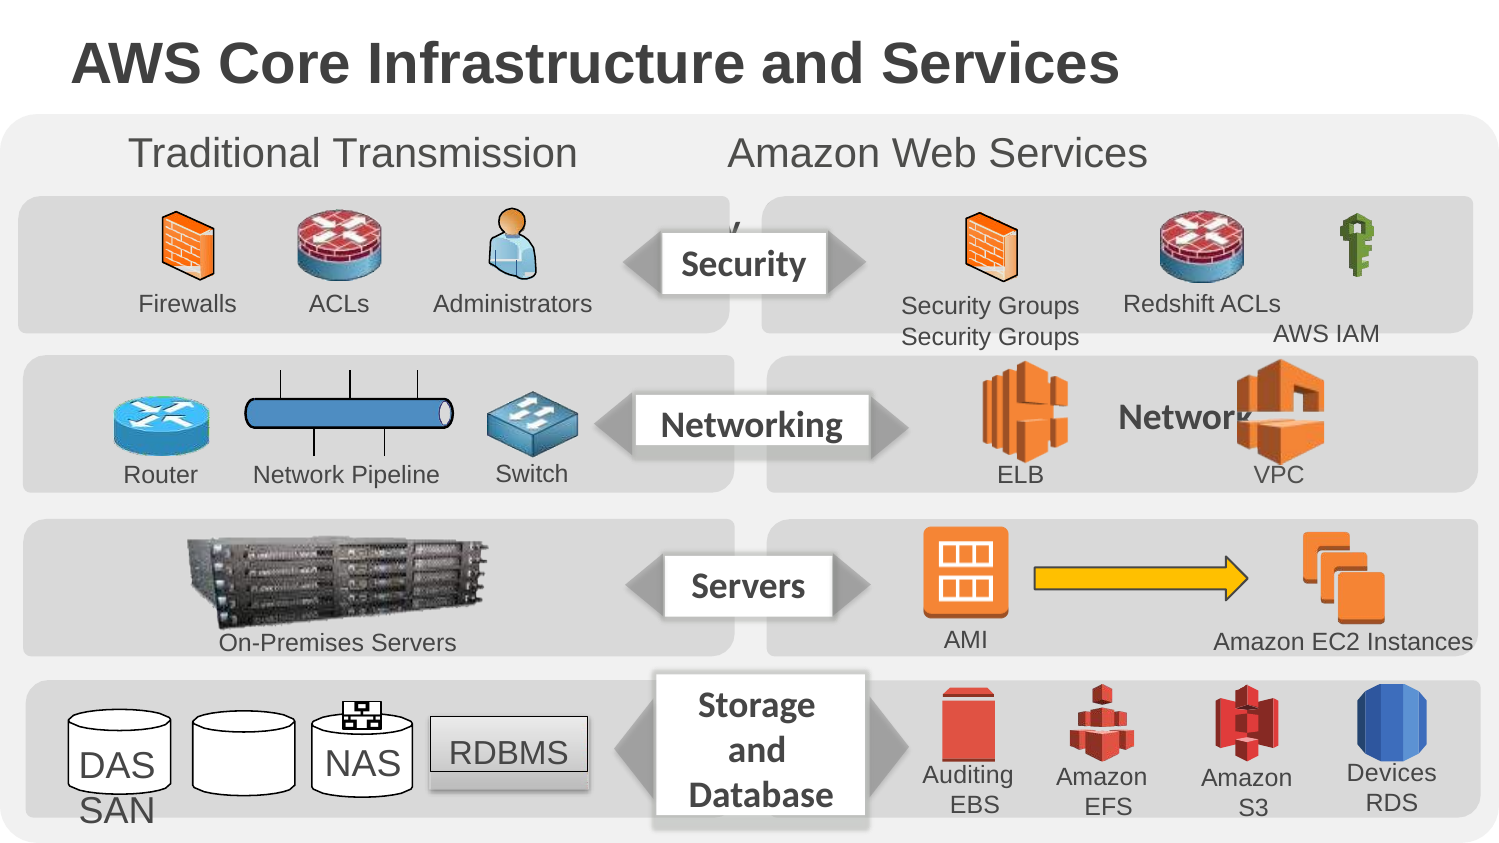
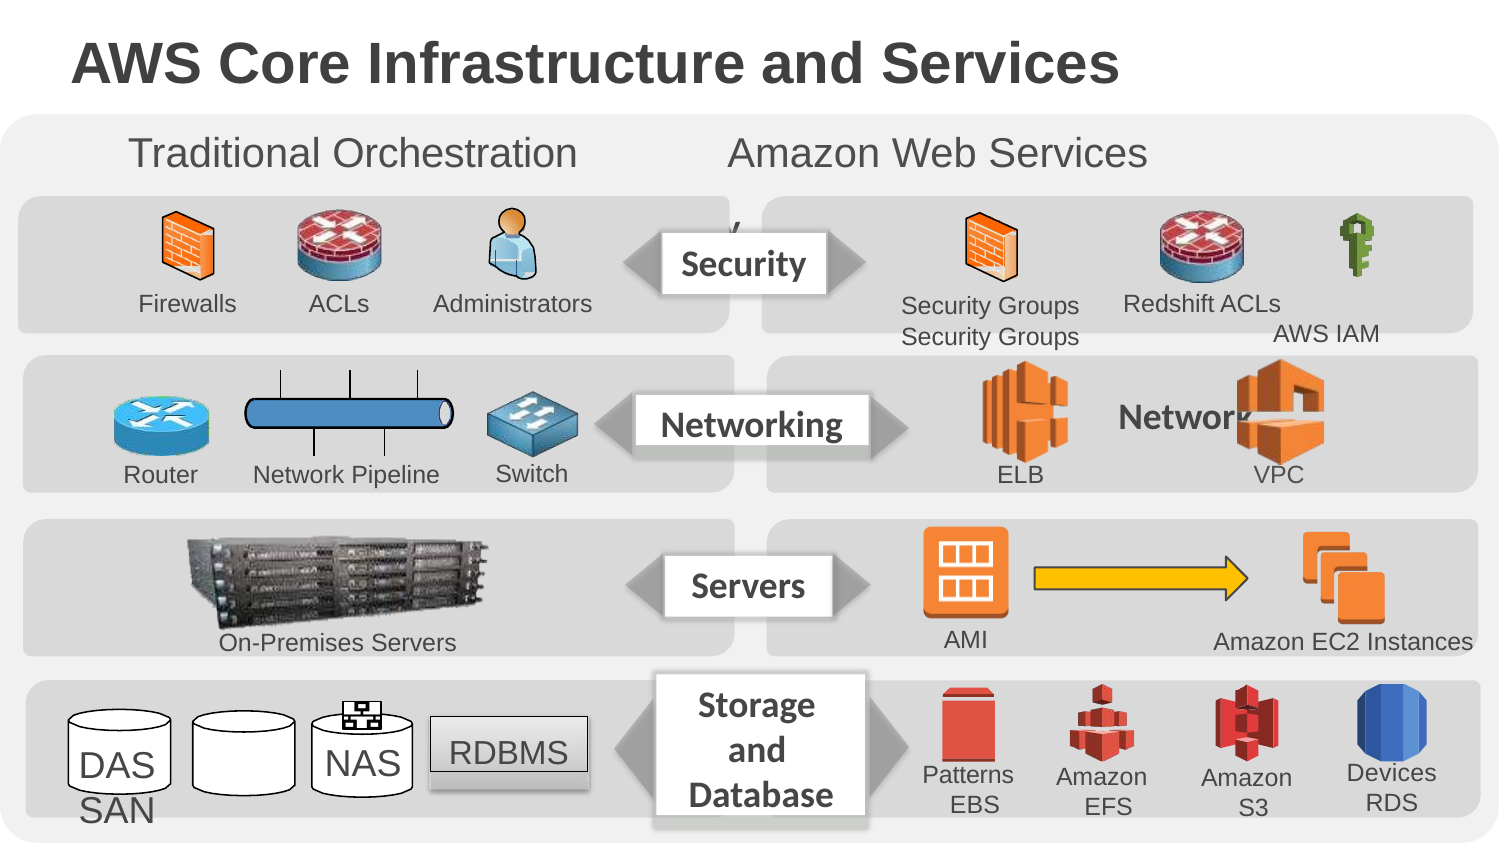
Transmission: Transmission -> Orchestration
Auditing: Auditing -> Patterns
